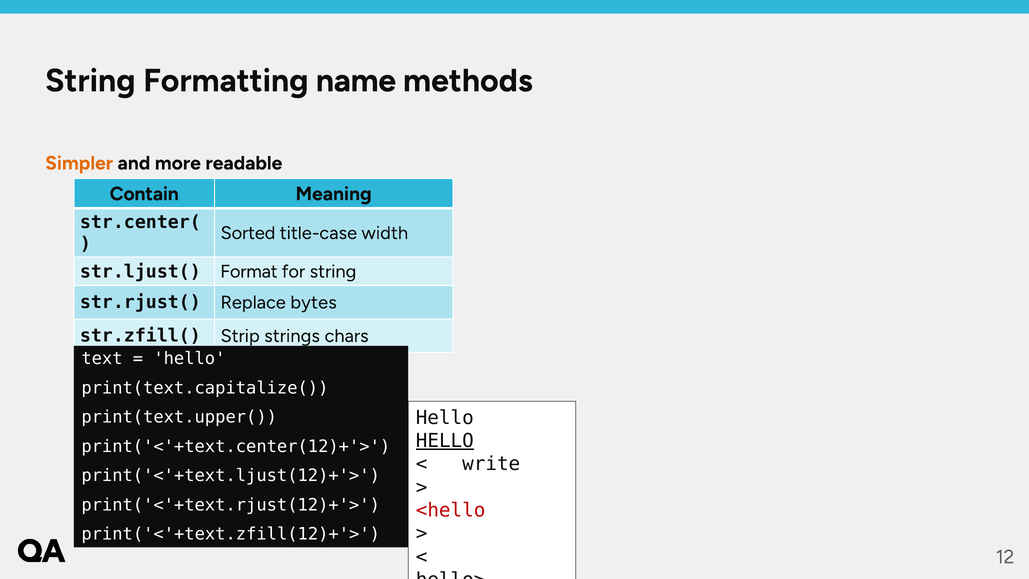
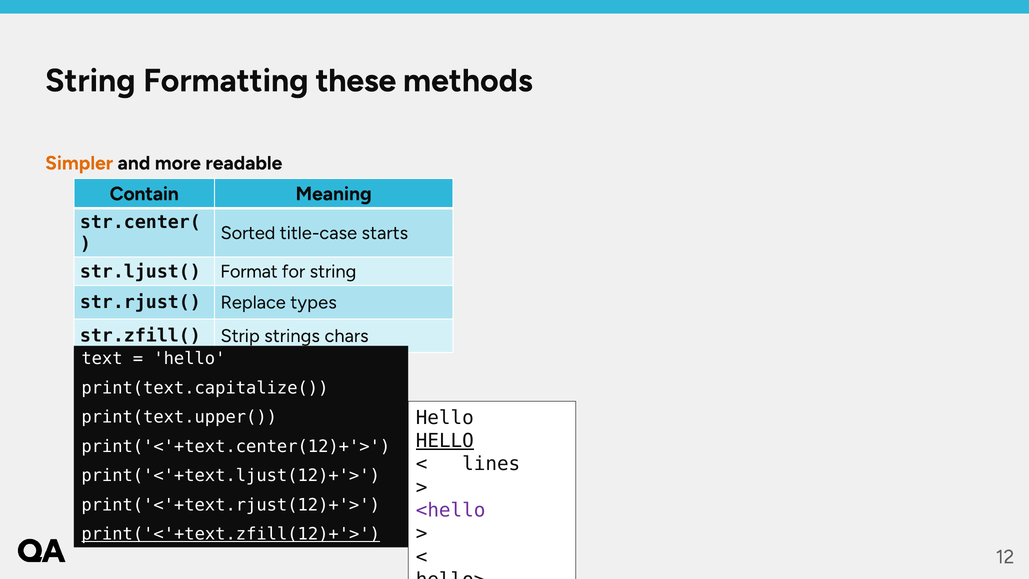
name: name -> these
width: width -> starts
bytes: bytes -> types
write: write -> lines
<hello colour: red -> purple
print('<'+text.zfill(12)+'> underline: none -> present
